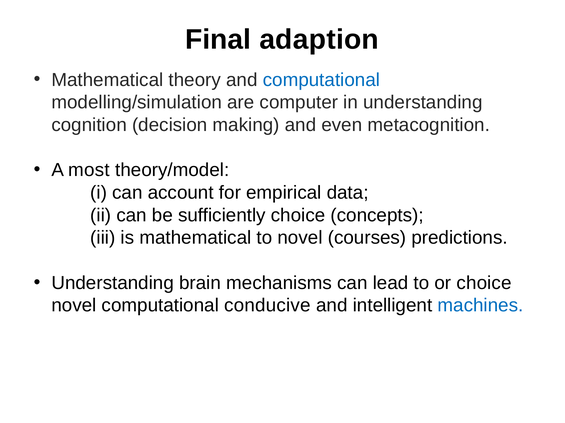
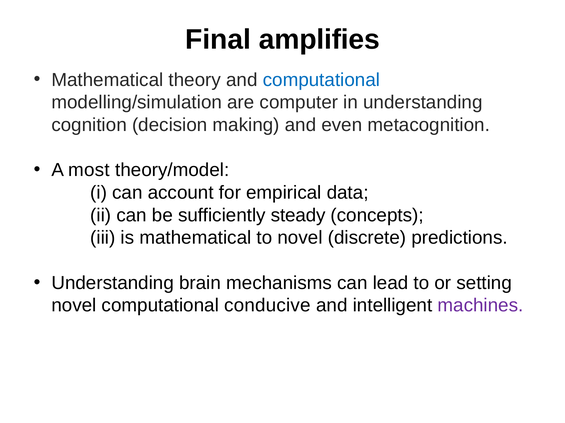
adaption: adaption -> amplifies
sufficiently choice: choice -> steady
courses: courses -> discrete
or choice: choice -> setting
machines colour: blue -> purple
